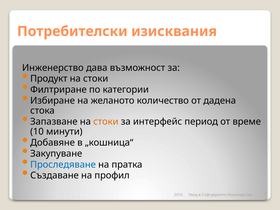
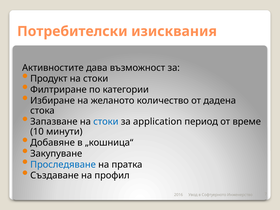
Инженерство at (53, 68): Инженерство -> Активностите
стоки at (106, 122) colour: orange -> blue
интерфейс: интерфейс -> application
